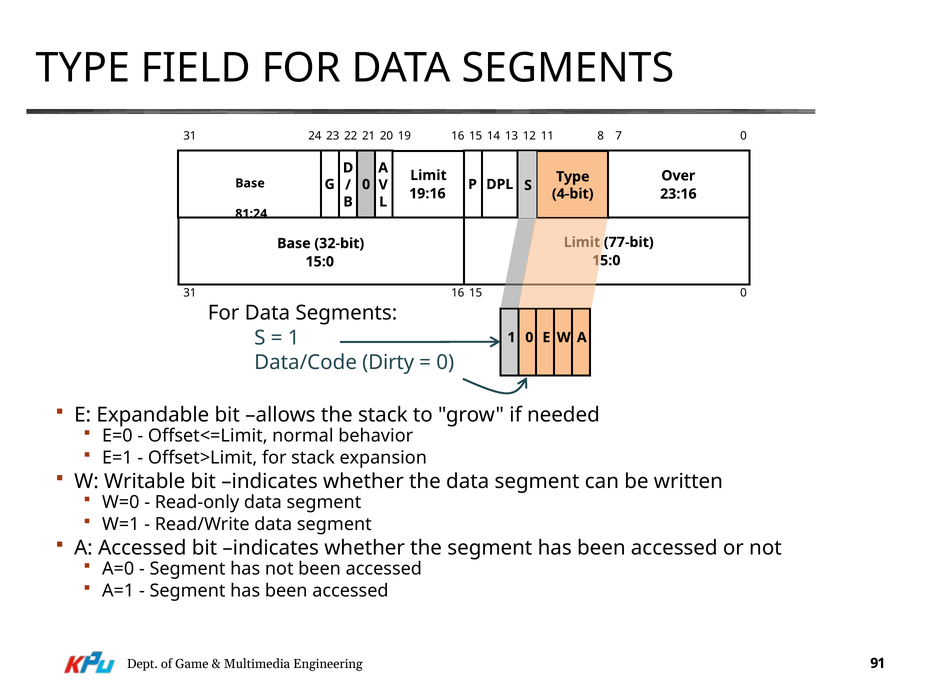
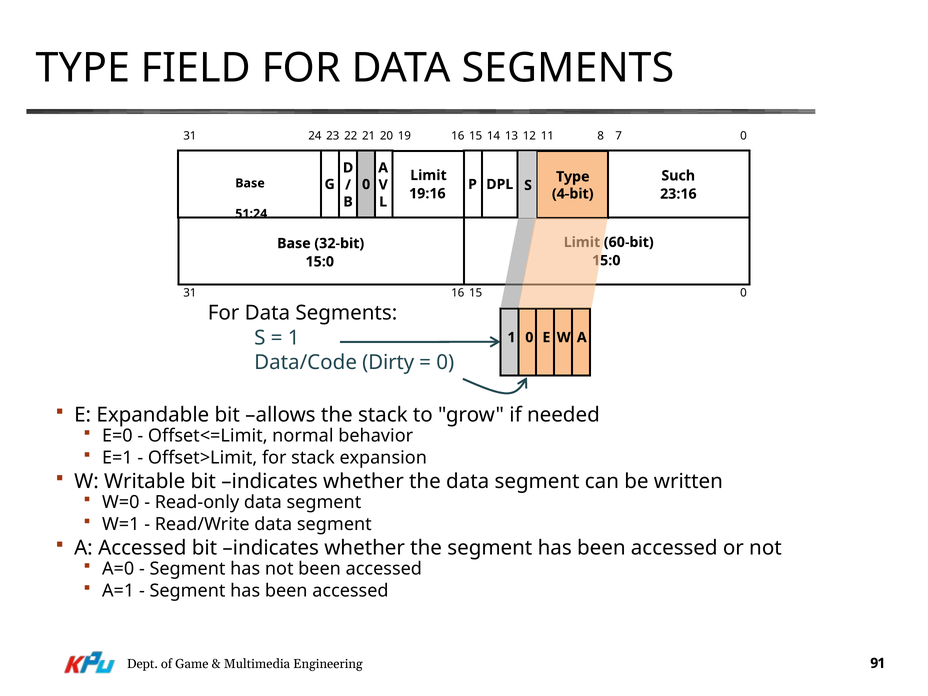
Over: Over -> Such
81:24: 81:24 -> 51:24
77-bit: 77-bit -> 60-bit
